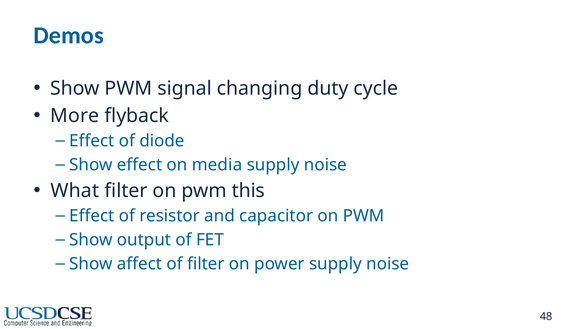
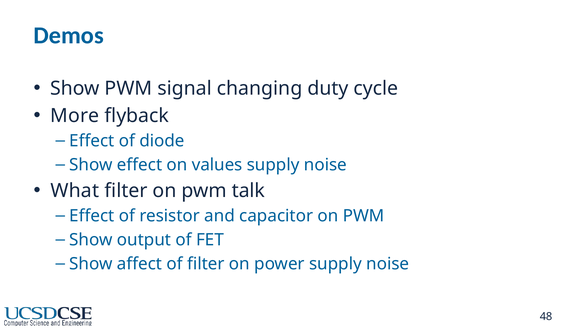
media: media -> values
this: this -> talk
